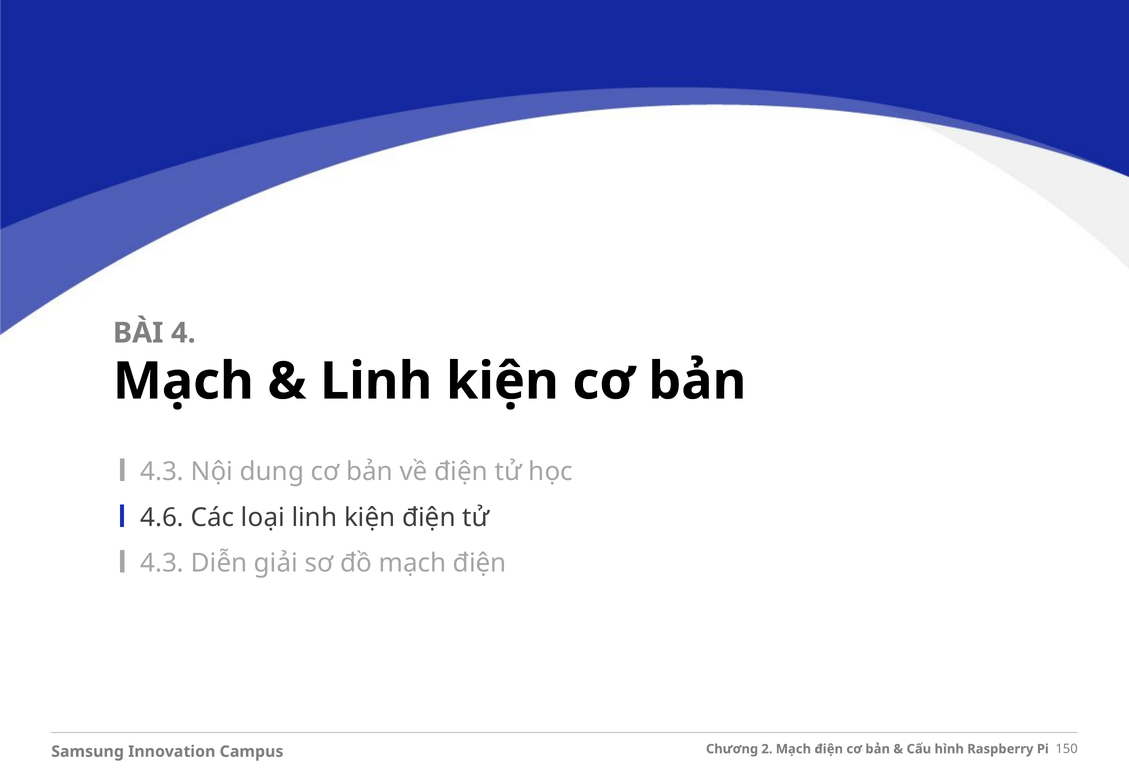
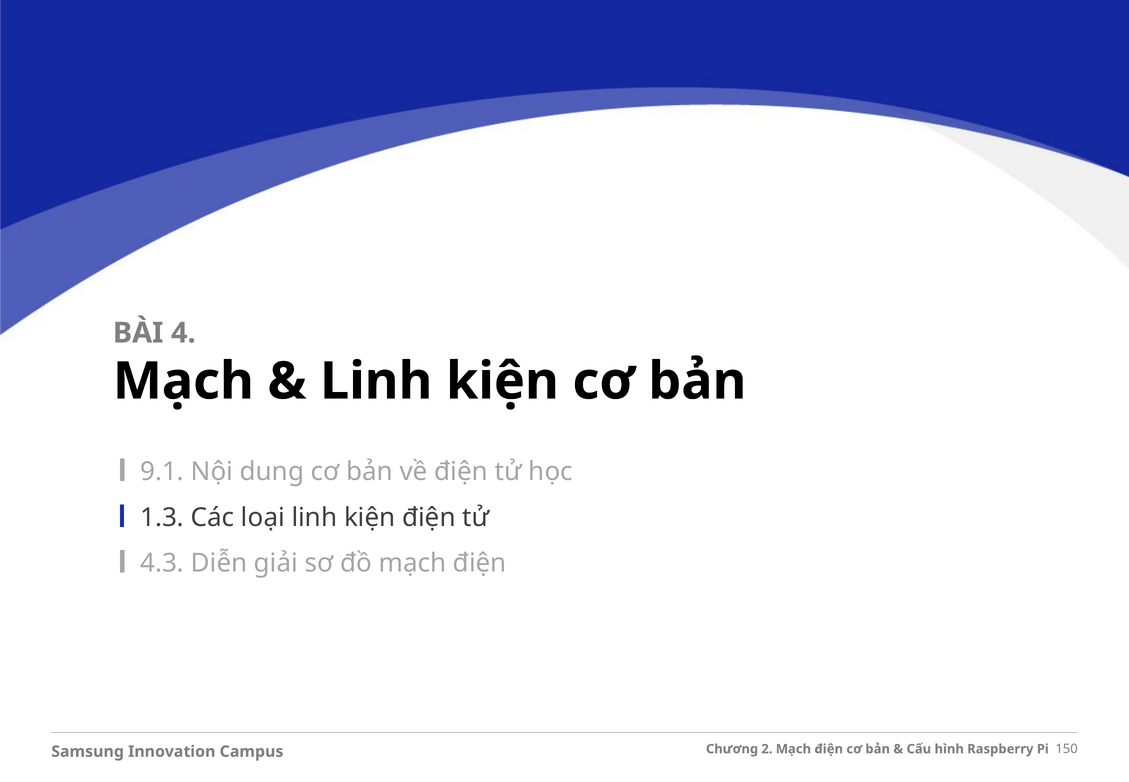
4.3 at (162, 472): 4.3 -> 9.1
4.6: 4.6 -> 1.3
